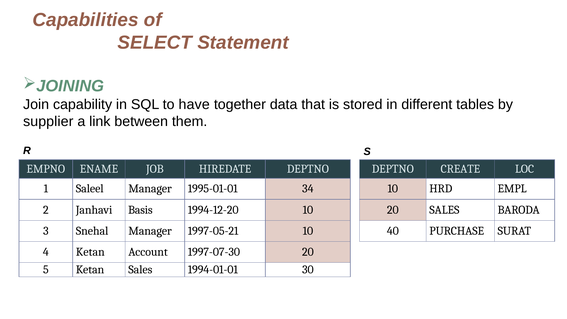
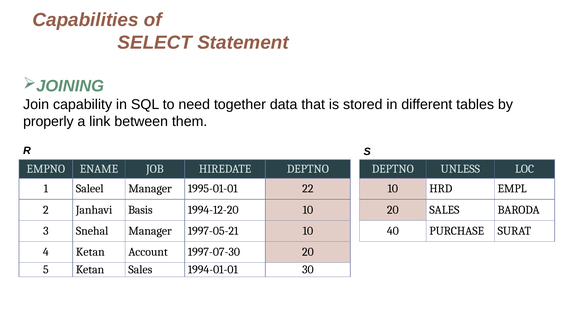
have: have -> need
supplier: supplier -> properly
CREATE: CREATE -> UNLESS
34: 34 -> 22
